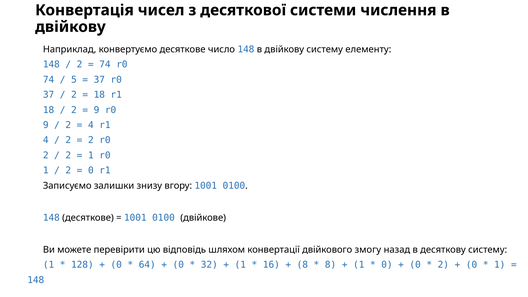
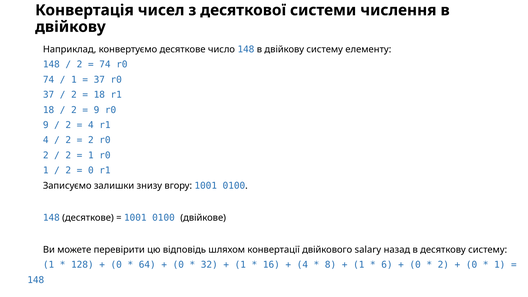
5 at (74, 80): 5 -> 1
змогу: змогу -> salary
8 at (302, 265): 8 -> 4
0 at (387, 265): 0 -> 6
